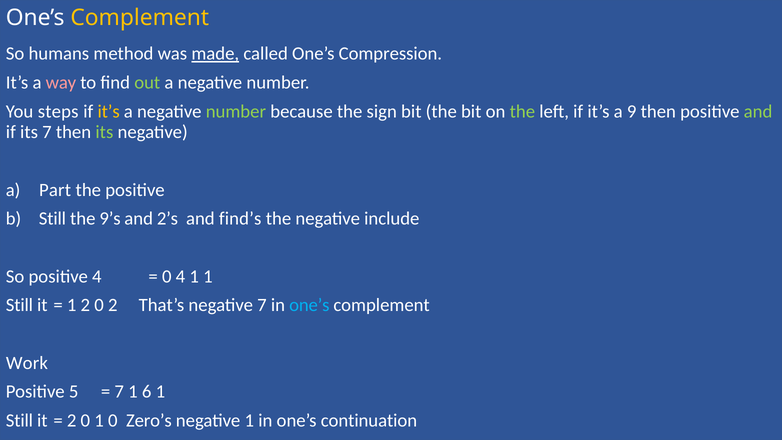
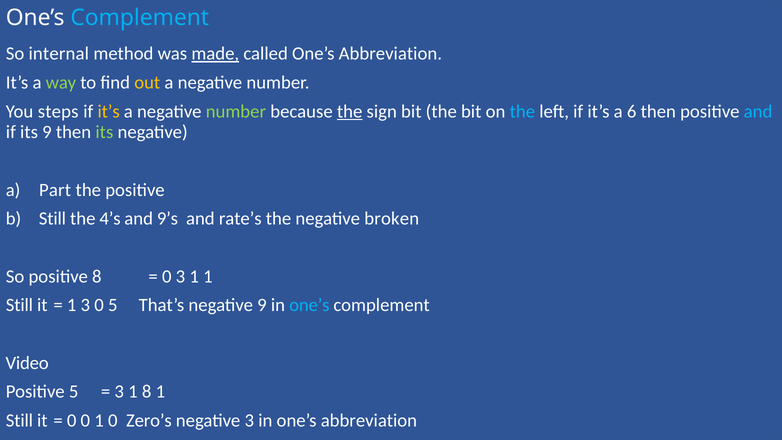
Complement at (140, 18) colour: yellow -> light blue
humans: humans -> internal
called One’s Compression: Compression -> Abbreviation
way colour: pink -> light green
out colour: light green -> yellow
the at (350, 111) underline: none -> present
the at (522, 111) colour: light green -> light blue
9: 9 -> 6
and at (758, 111) colour: light green -> light blue
its 7: 7 -> 9
9’s: 9’s -> 4’s
2’s: 2’s -> 9’s
find’s: find’s -> rate’s
include: include -> broken
positive 4: 4 -> 8
0 4: 4 -> 3
1 2: 2 -> 3
0 2: 2 -> 5
negative 7: 7 -> 9
Work: Work -> Video
7 at (119, 392): 7 -> 3
1 6: 6 -> 8
2 at (72, 420): 2 -> 0
negative 1: 1 -> 3
in one’s continuation: continuation -> abbreviation
